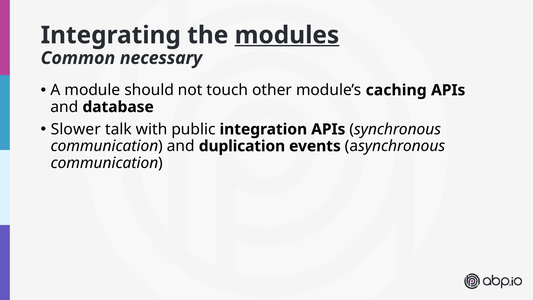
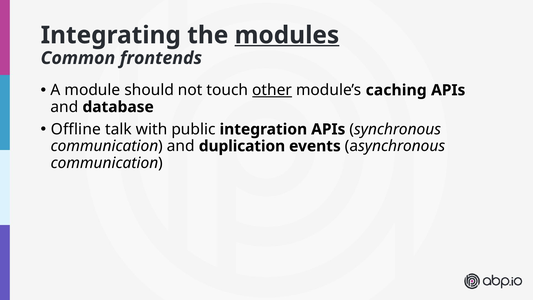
necessary: necessary -> frontends
other underline: none -> present
Slower: Slower -> Offline
